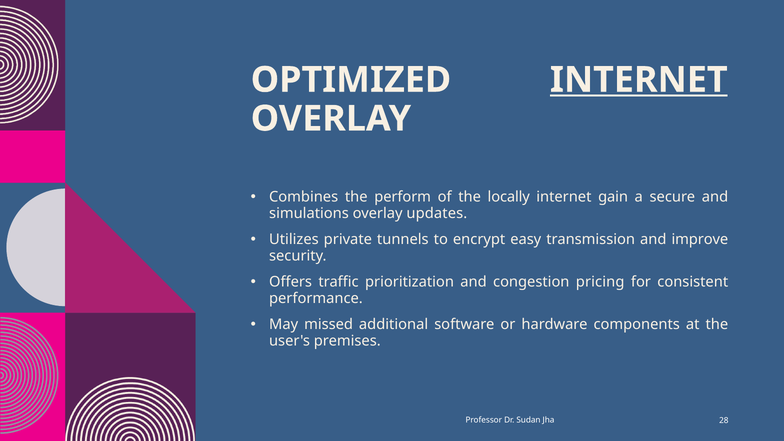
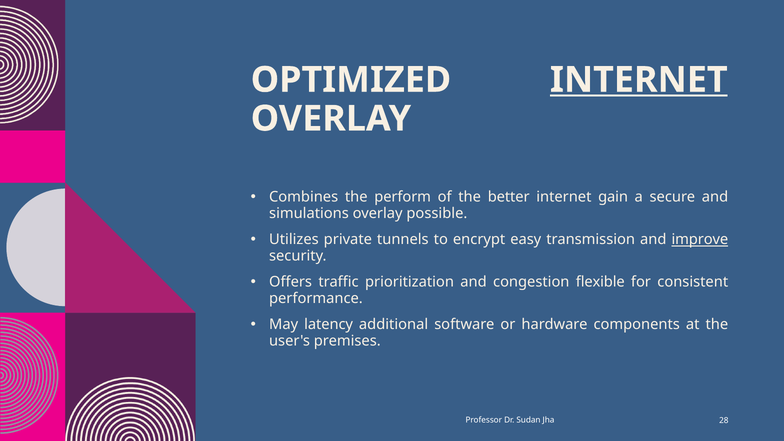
locally: locally -> better
updates: updates -> possible
improve underline: none -> present
pricing: pricing -> flexible
missed: missed -> latency
